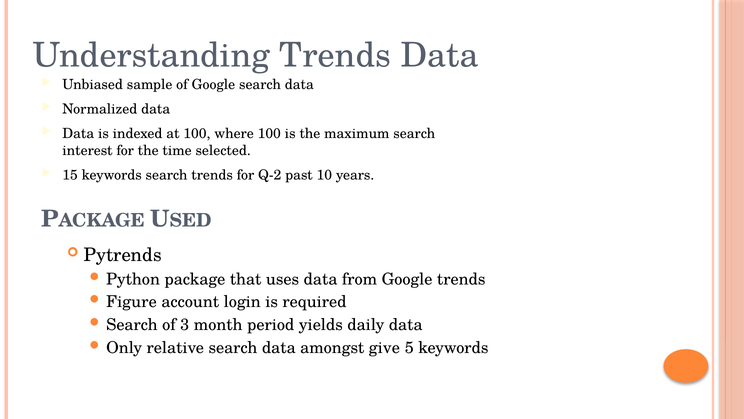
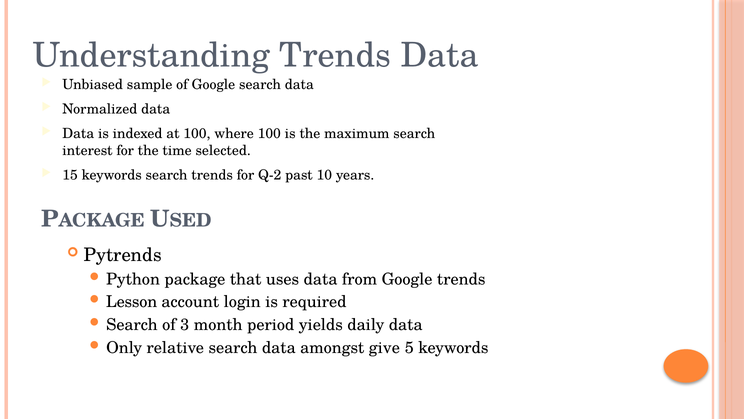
Figure: Figure -> Lesson
